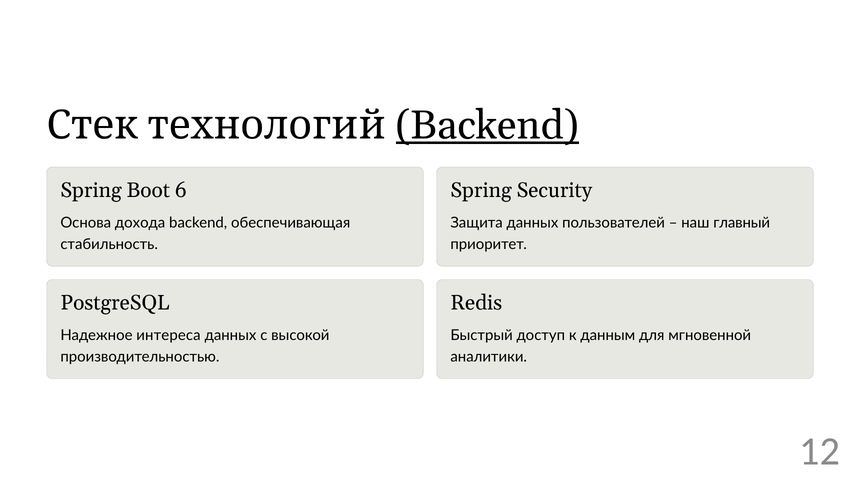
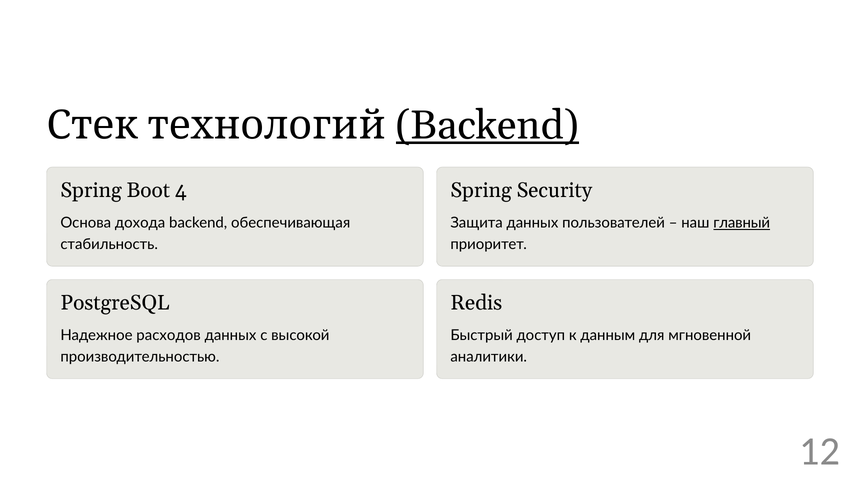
6: 6 -> 4
главный underline: none -> present
интереса: интереса -> расходов
